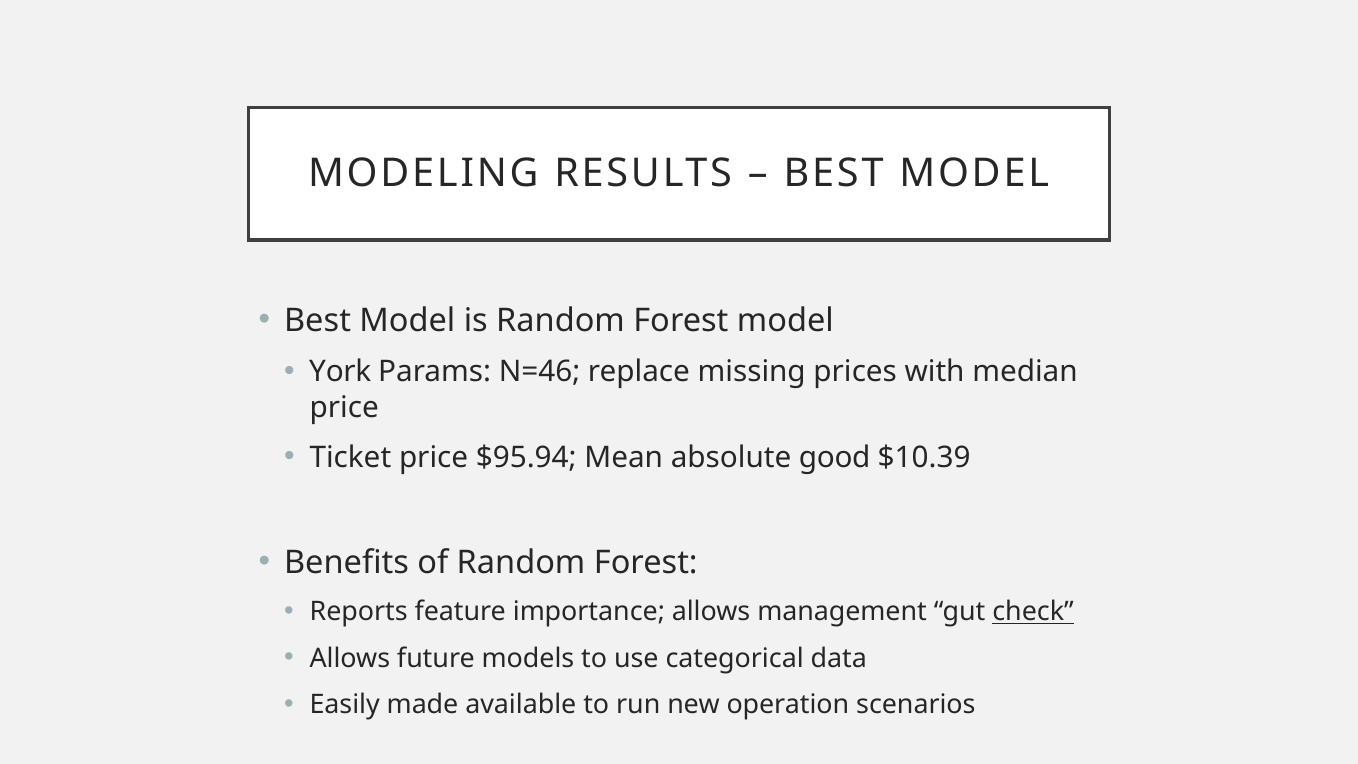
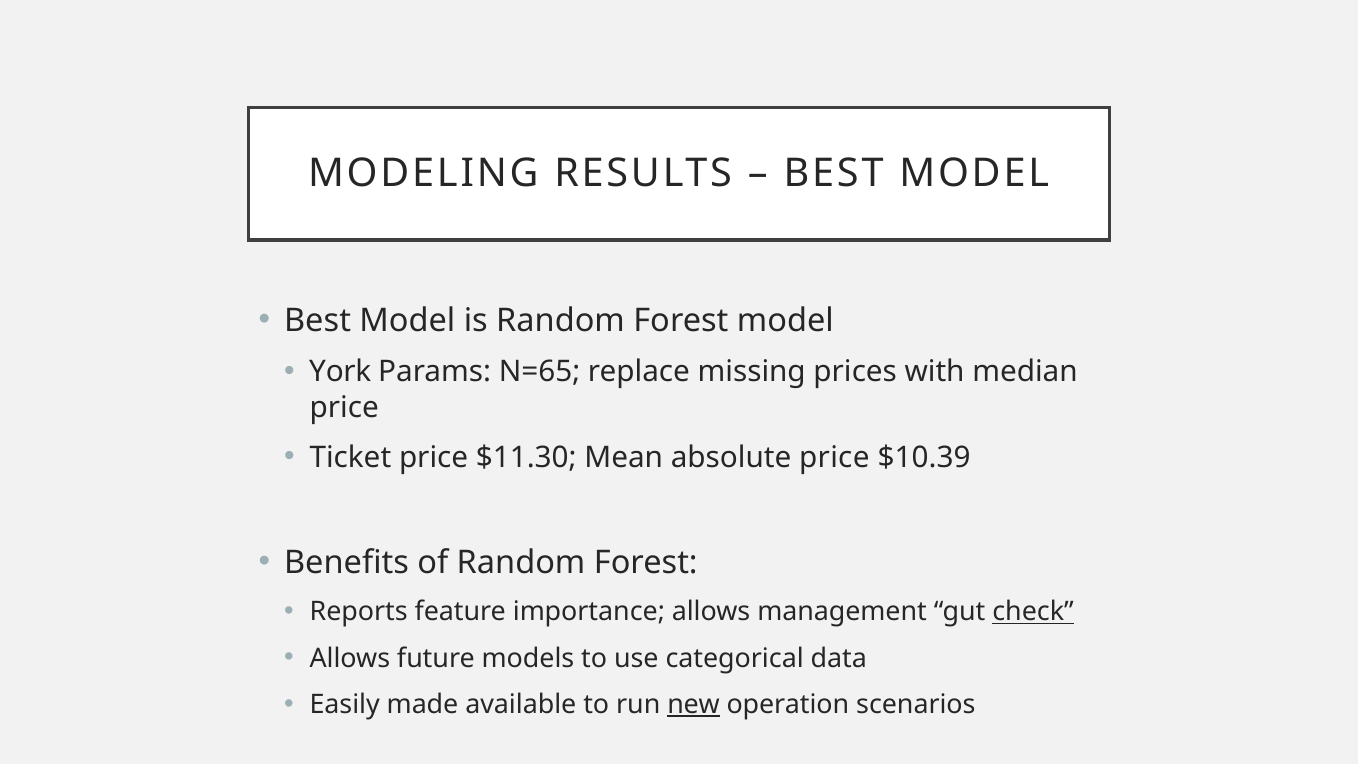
N=46: N=46 -> N=65
$95.94: $95.94 -> $11.30
absolute good: good -> price
new underline: none -> present
